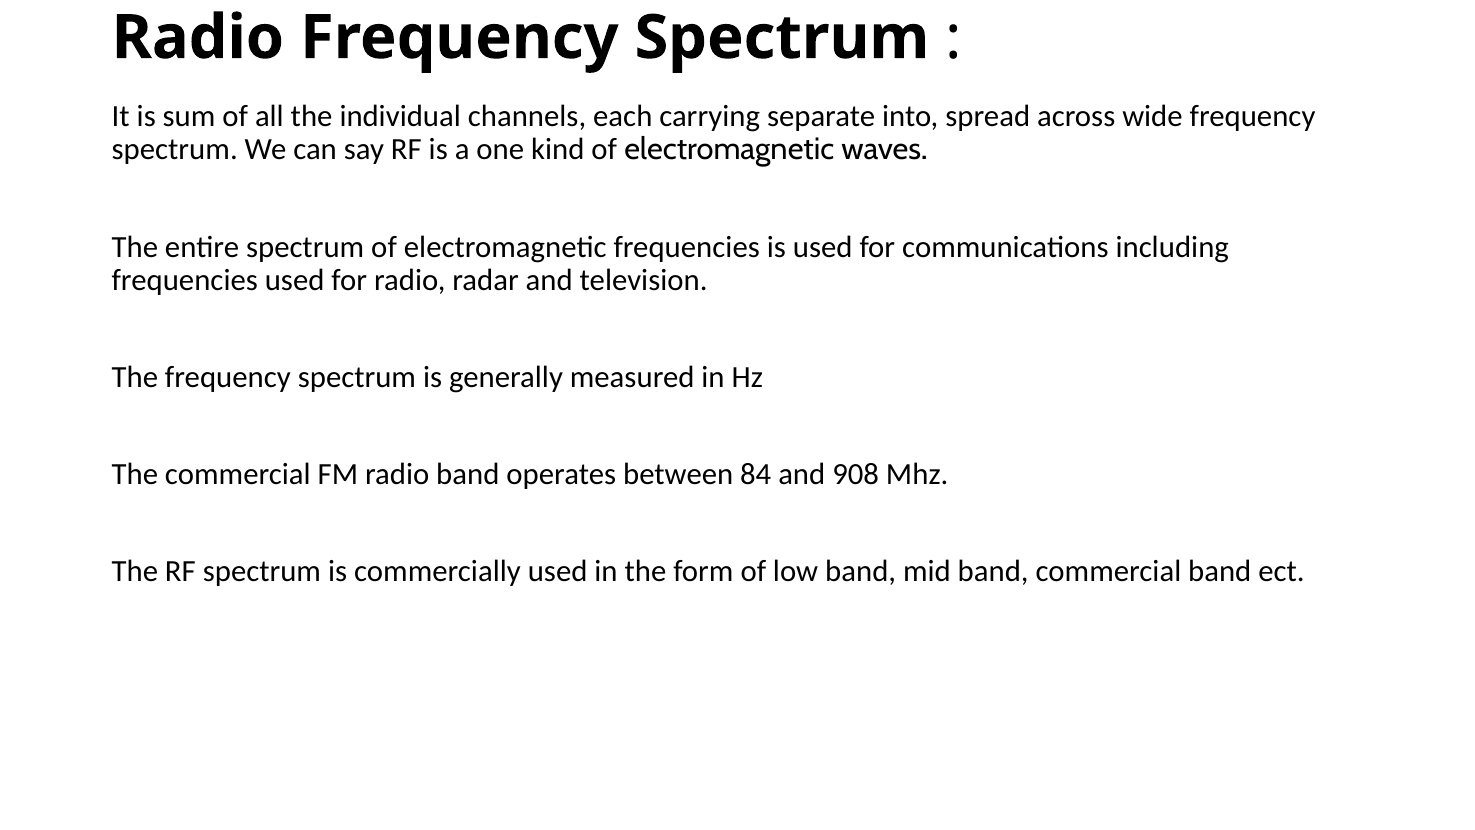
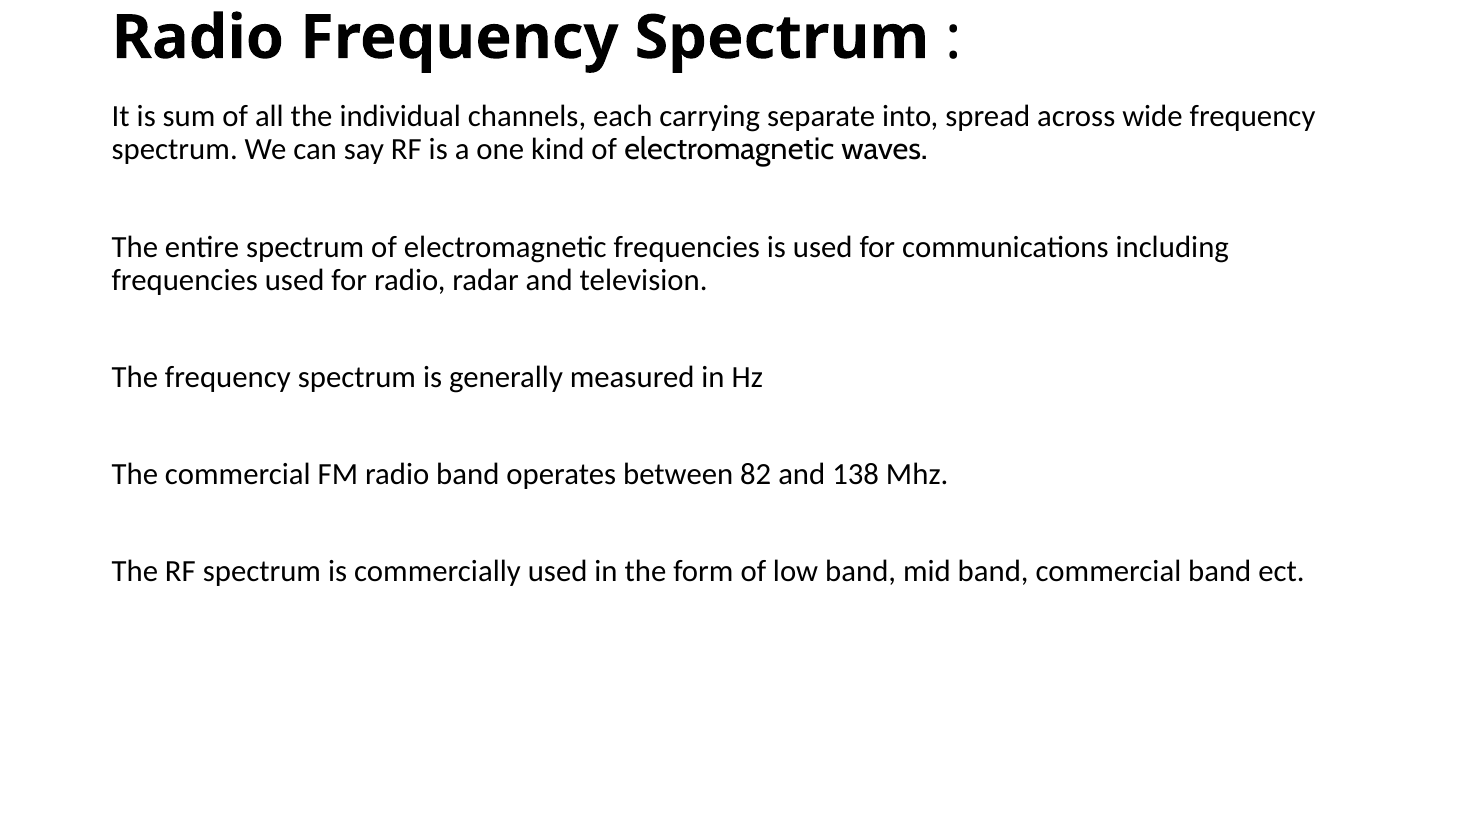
84: 84 -> 82
908: 908 -> 138
